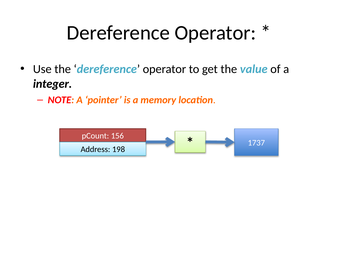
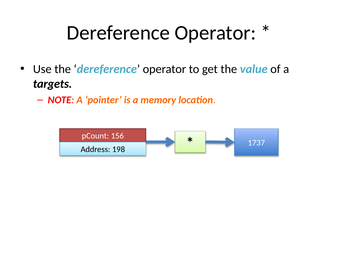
integer: integer -> targets
